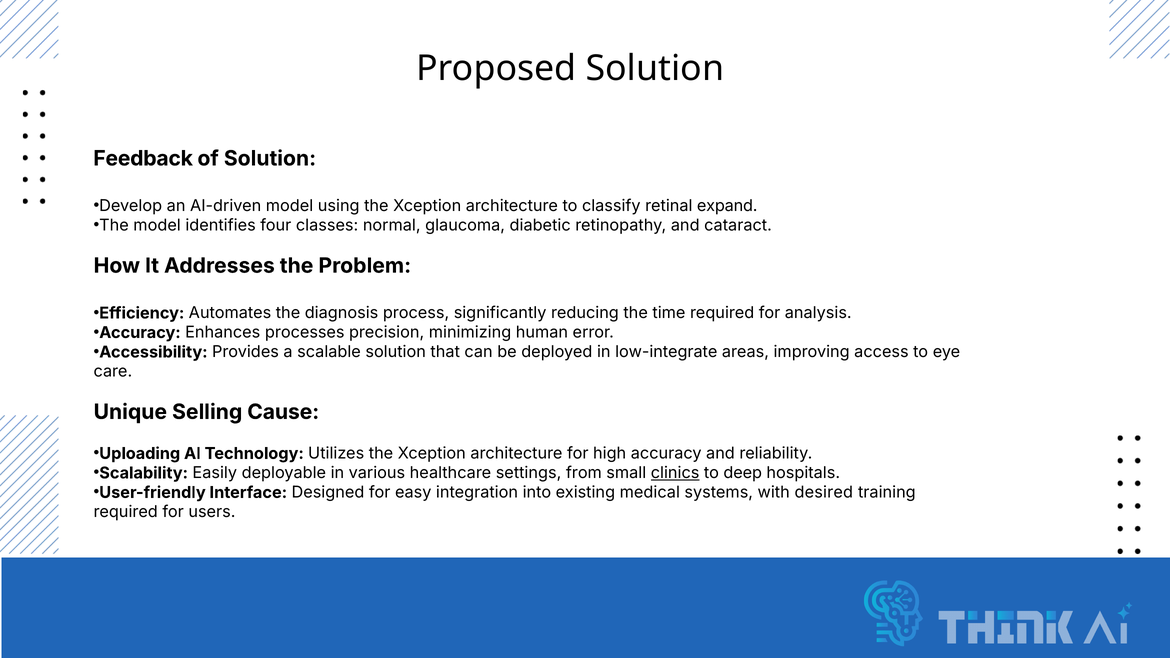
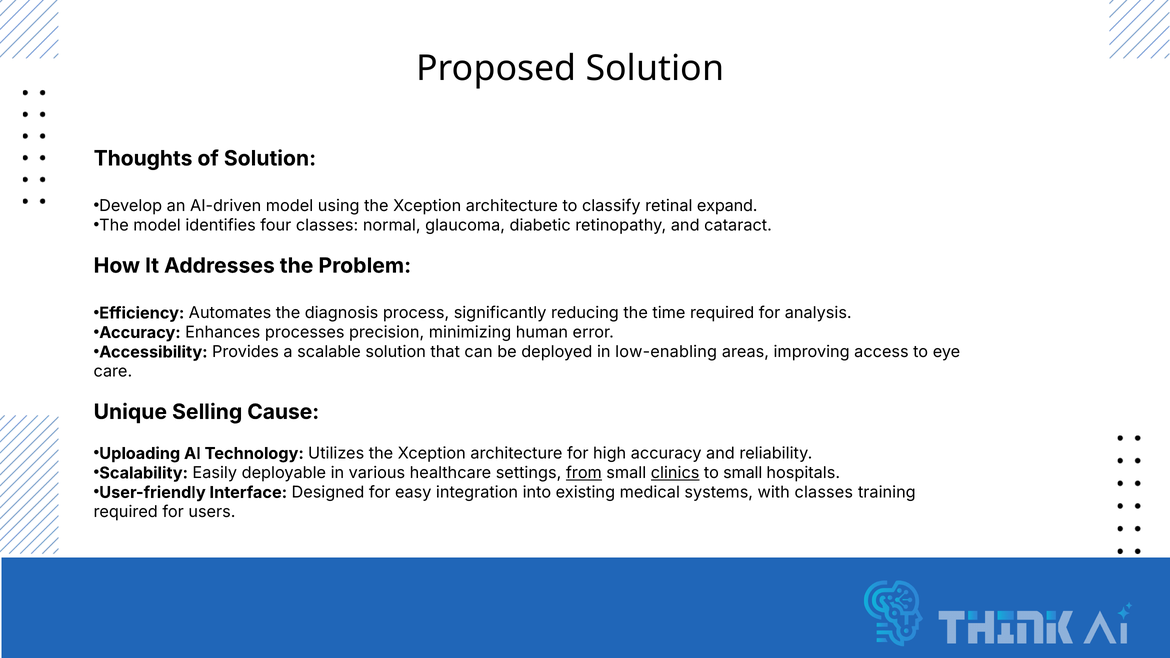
Feedback: Feedback -> Thoughts
low-integrate: low-integrate -> low-enabling
from underline: none -> present
to deep: deep -> small
with desired: desired -> classes
